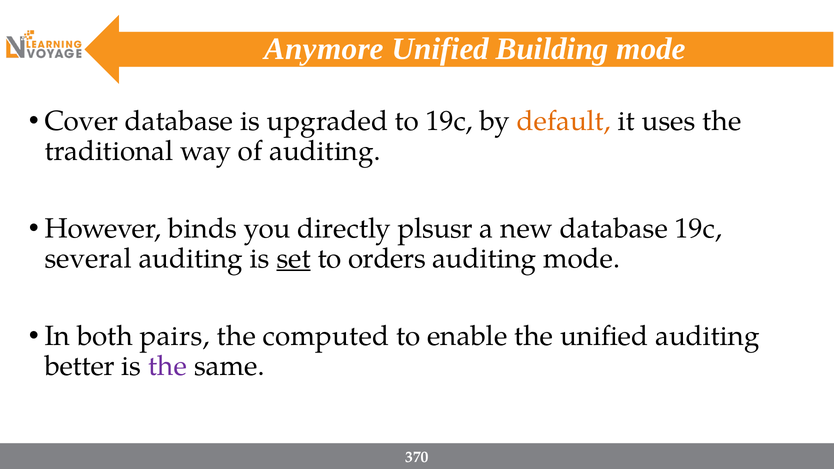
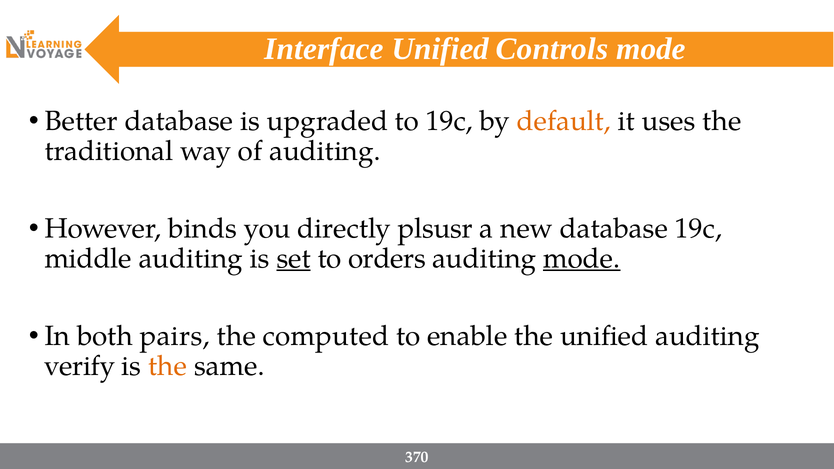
Anymore: Anymore -> Interface
Building: Building -> Controls
Cover: Cover -> Better
several: several -> middle
mode at (582, 258) underline: none -> present
better: better -> verify
the at (168, 366) colour: purple -> orange
